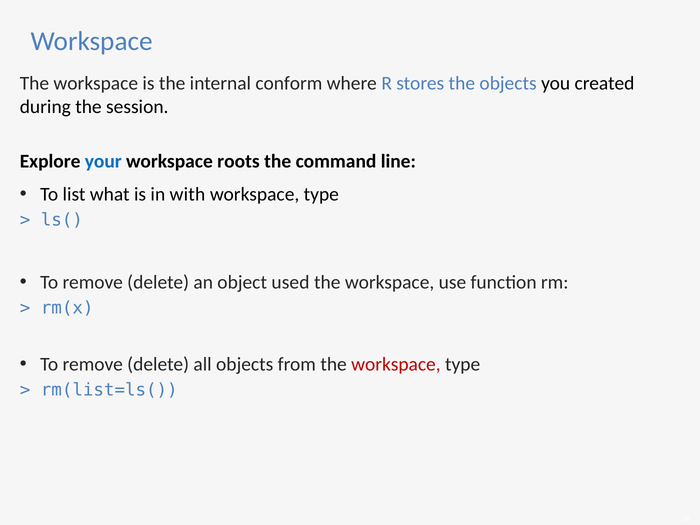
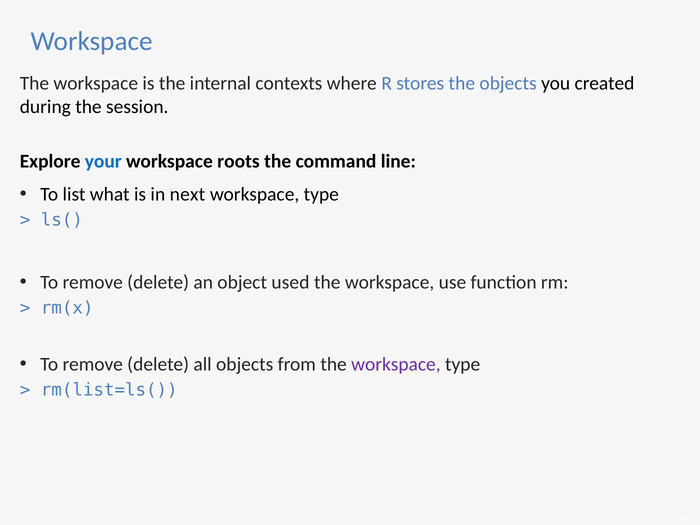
conform: conform -> contexts
with: with -> next
workspace at (396, 364) colour: red -> purple
